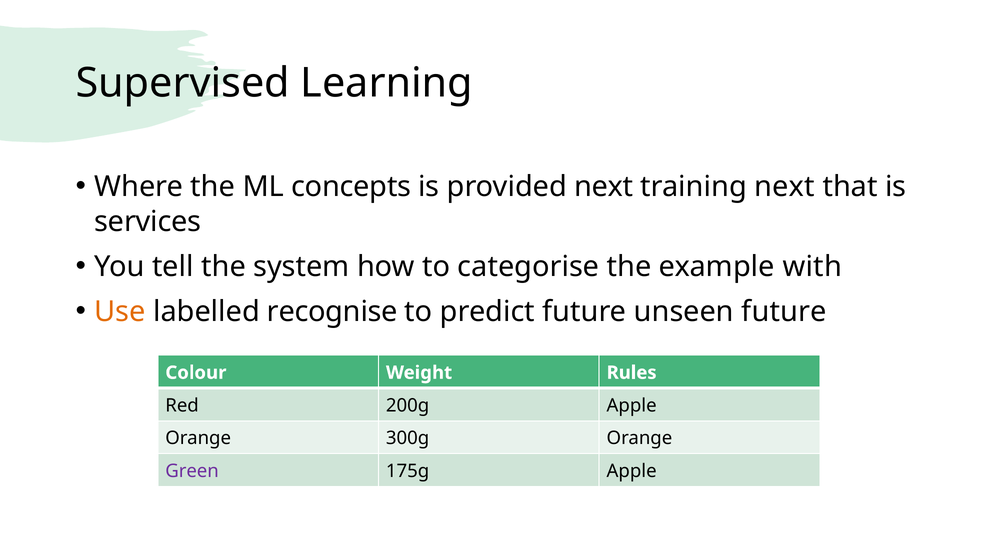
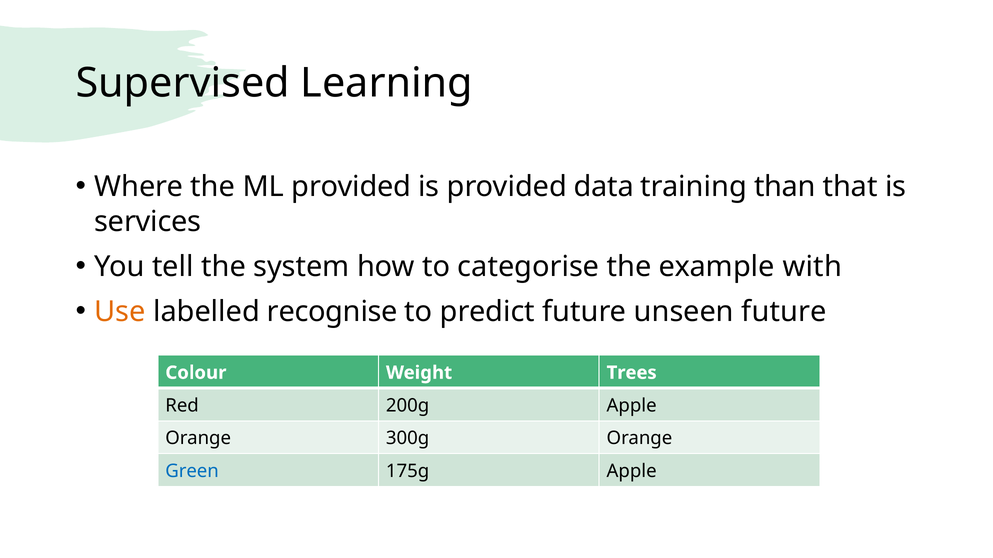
ML concepts: concepts -> provided
provided next: next -> data
training next: next -> than
Rules: Rules -> Trees
Green colour: purple -> blue
